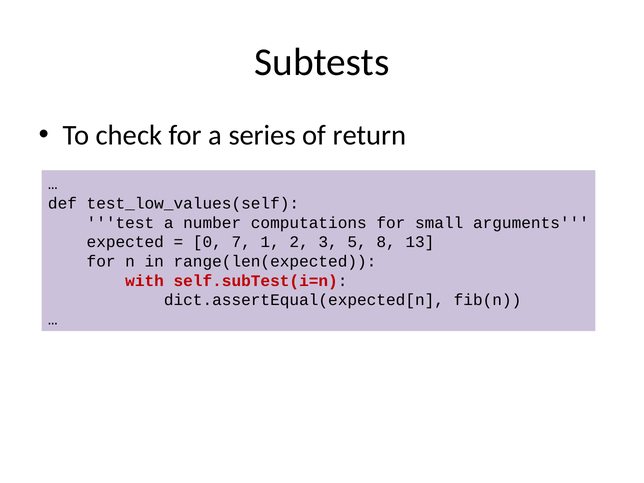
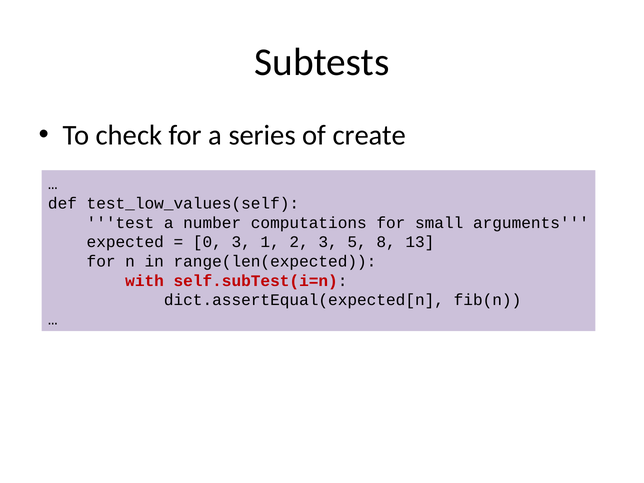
return: return -> create
0 7: 7 -> 3
